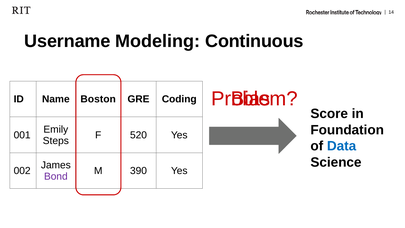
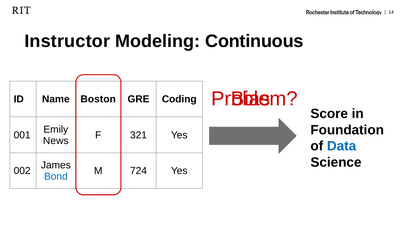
Username: Username -> Instructor
520: 520 -> 321
Steps: Steps -> News
390: 390 -> 724
Bond colour: purple -> blue
